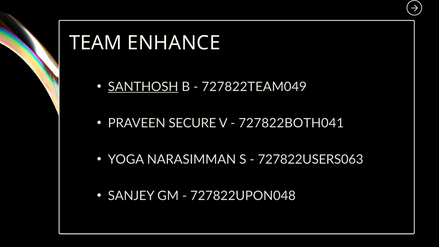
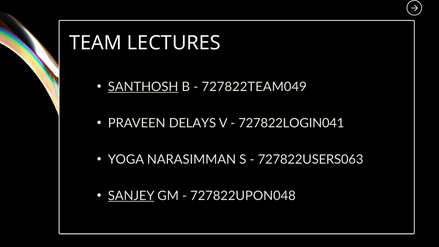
ENHANCE: ENHANCE -> LECTURES
SECURE: SECURE -> DELAYS
727822BOTH041: 727822BOTH041 -> 727822LOGIN041
SANJEY underline: none -> present
